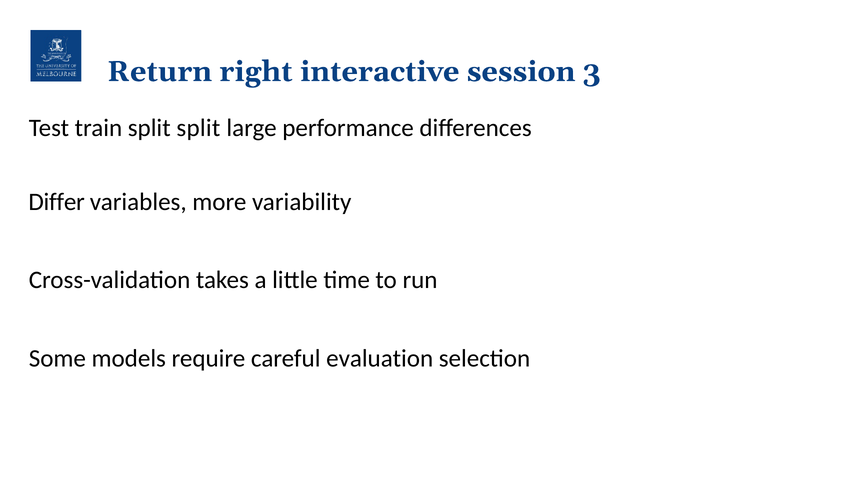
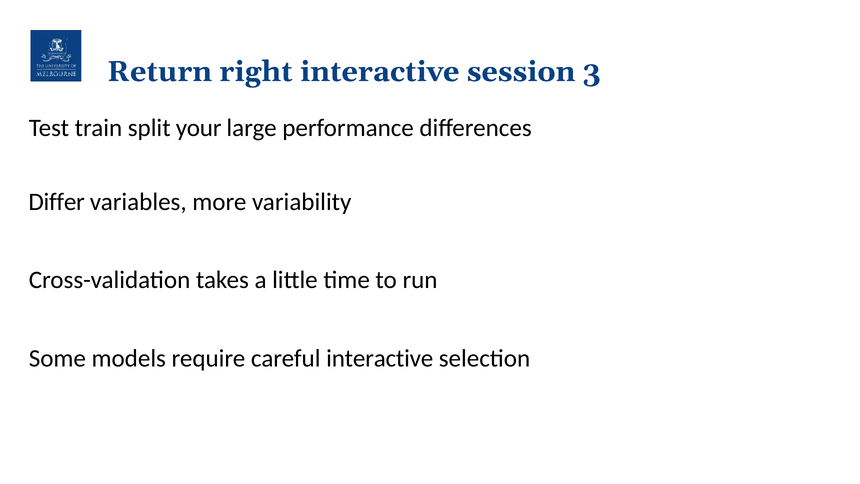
split split: split -> your
careful evaluation: evaluation -> interactive
